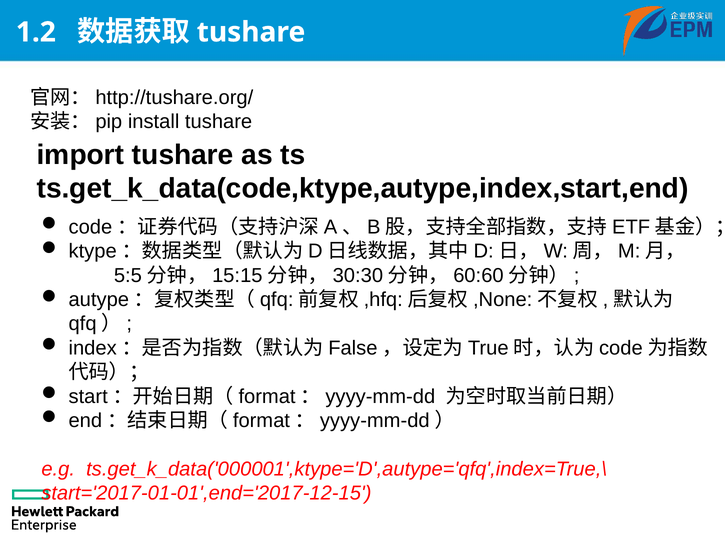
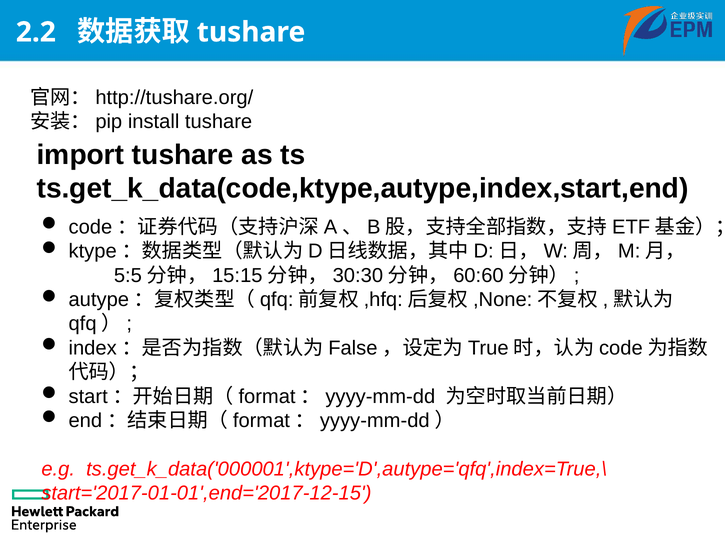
1.2: 1.2 -> 2.2
